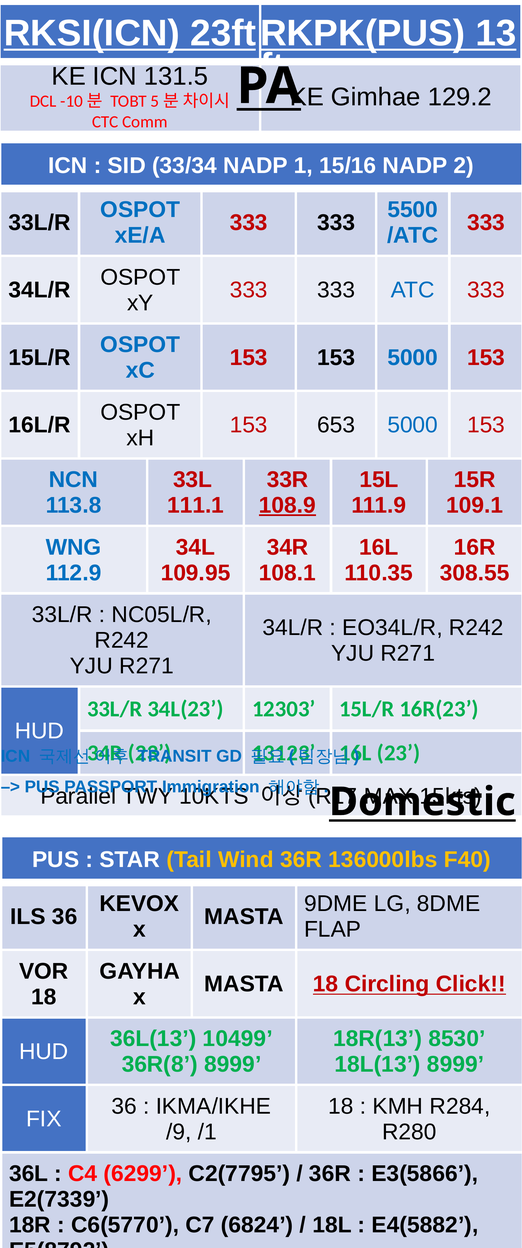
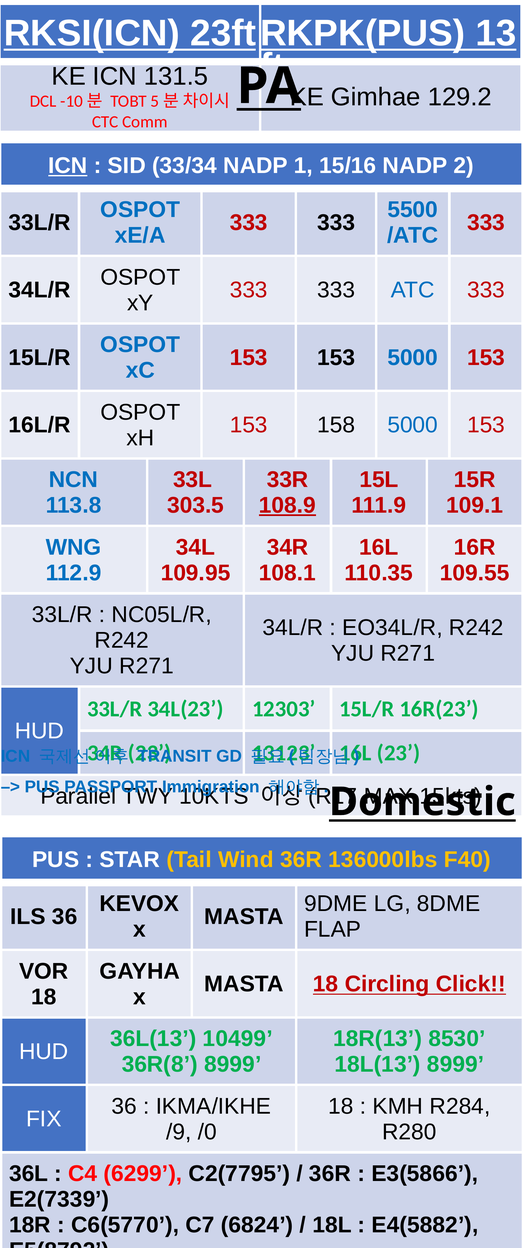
ICN at (68, 166) underline: none -> present
653: 653 -> 158
111.1: 111.1 -> 303.5
308.55: 308.55 -> 109.55
/1: /1 -> /0
